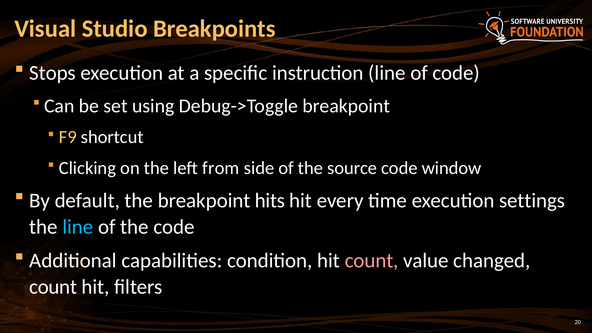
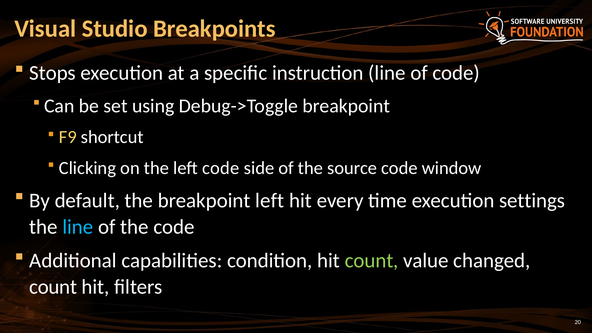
left from: from -> code
breakpoint hits: hits -> left
count at (372, 261) colour: pink -> light green
